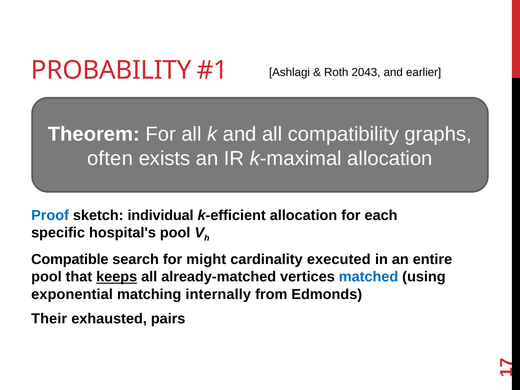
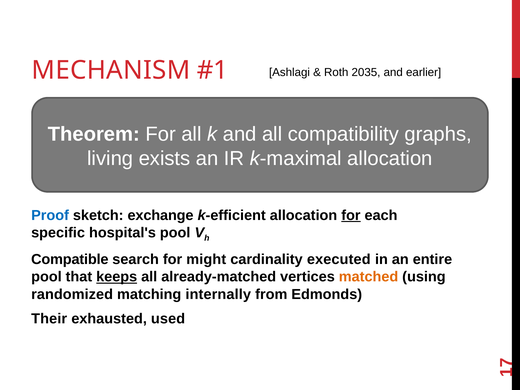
PROBABILITY: PROBABILITY -> MECHANISM
2043: 2043 -> 2035
often: often -> living
individual: individual -> exchange
for at (351, 215) underline: none -> present
matched colour: blue -> orange
exponential: exponential -> randomized
pairs: pairs -> used
